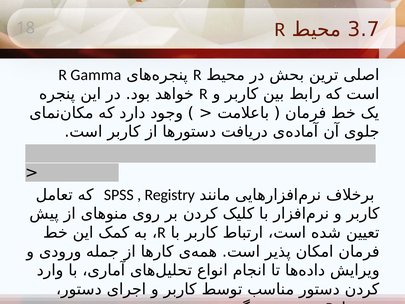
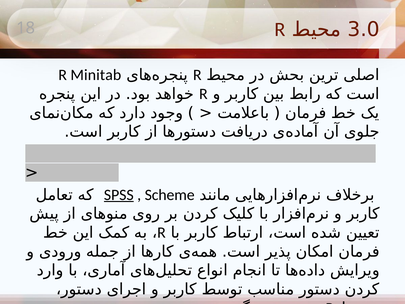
3.7: 3.7 -> 3.0
Gamma: Gamma -> Minitab
SPSS underline: none -> present
Registry: Registry -> Scheme
